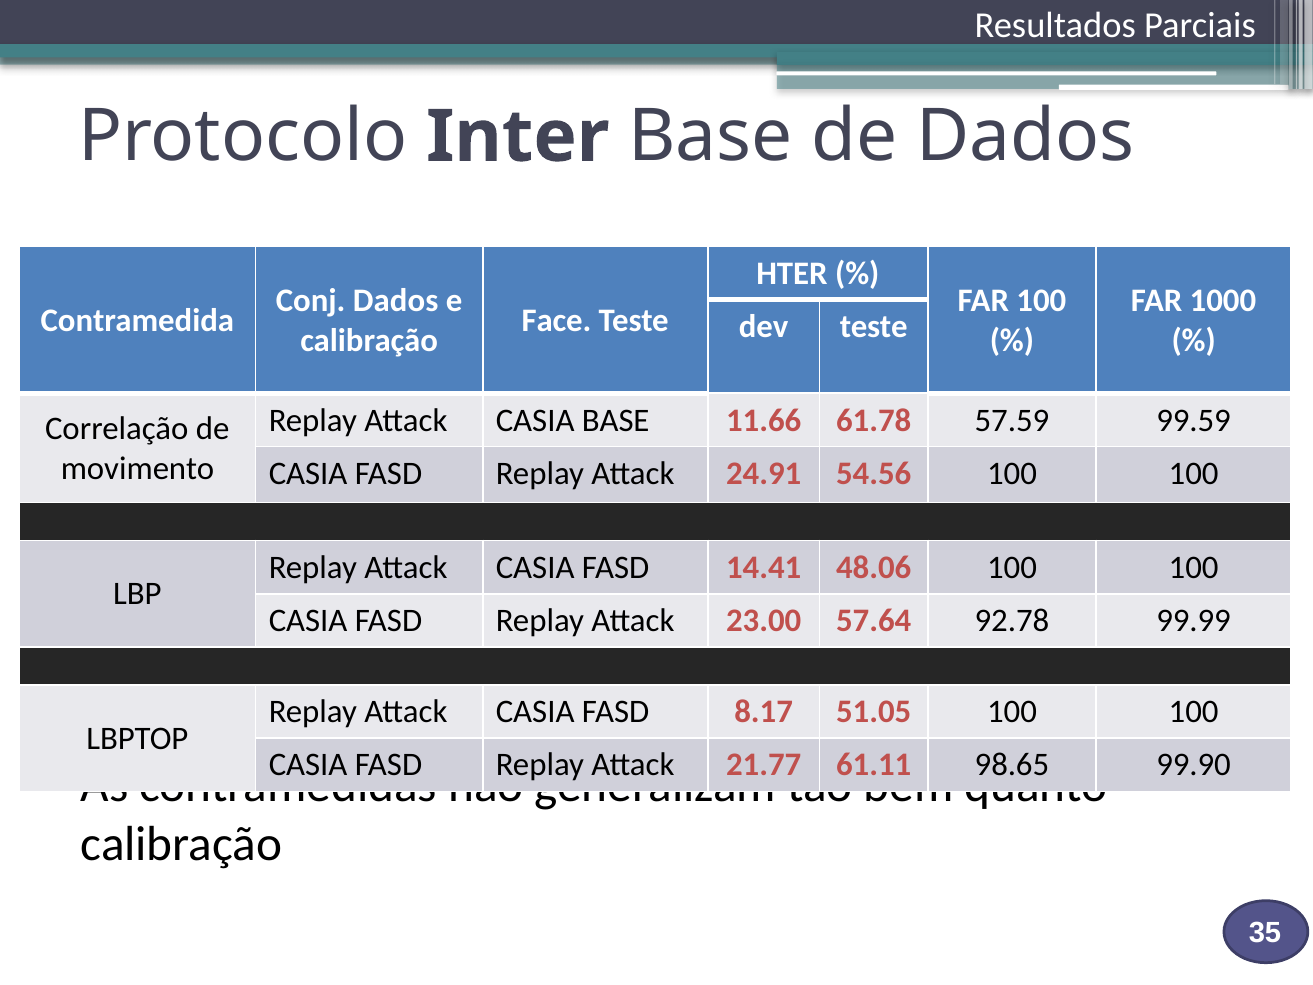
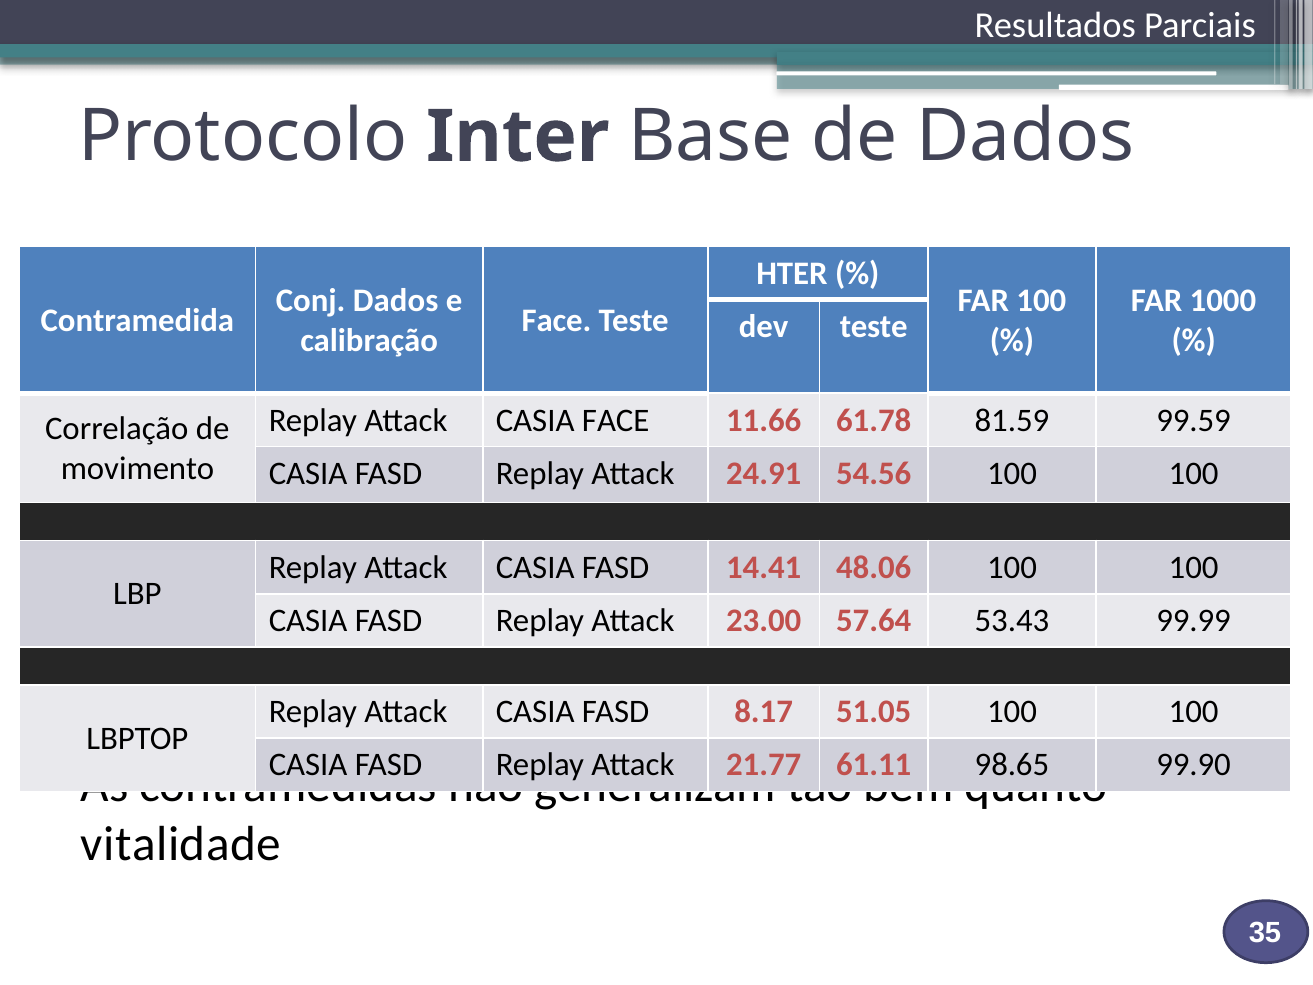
CASIA BASE: BASE -> FACE
57.59: 57.59 -> 81.59
92.78: 92.78 -> 53.43
calibração at (181, 844): calibração -> vitalidade
